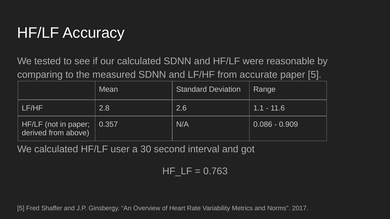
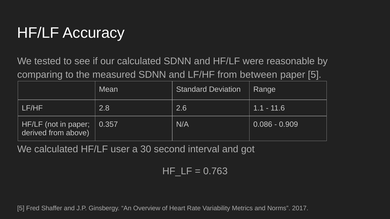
accurate: accurate -> between
